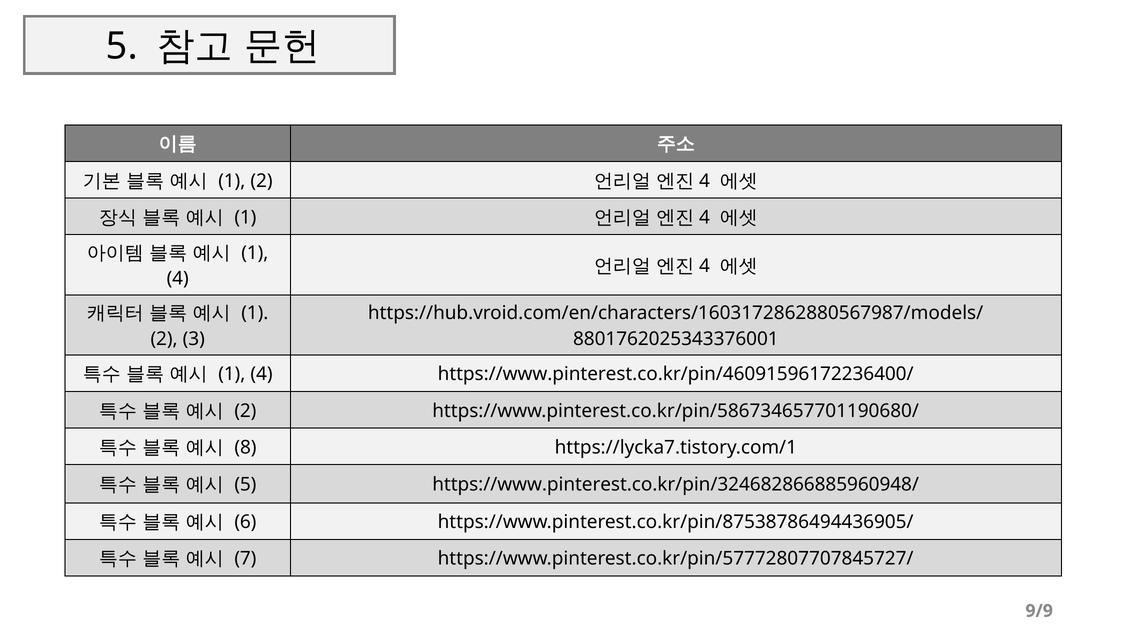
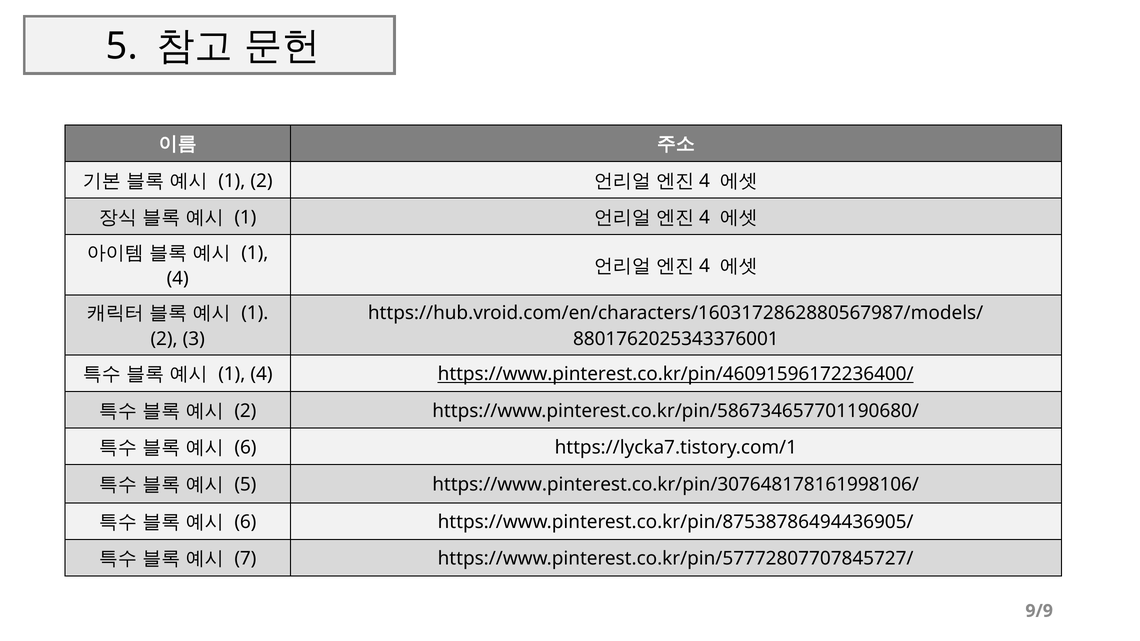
https://www.pinterest.co.kr/pin/46091596172236400/ underline: none -> present
8 at (245, 447): 8 -> 6
https://www.pinterest.co.kr/pin/324682866885960948/: https://www.pinterest.co.kr/pin/324682866885960948/ -> https://www.pinterest.co.kr/pin/307648178161998106/
